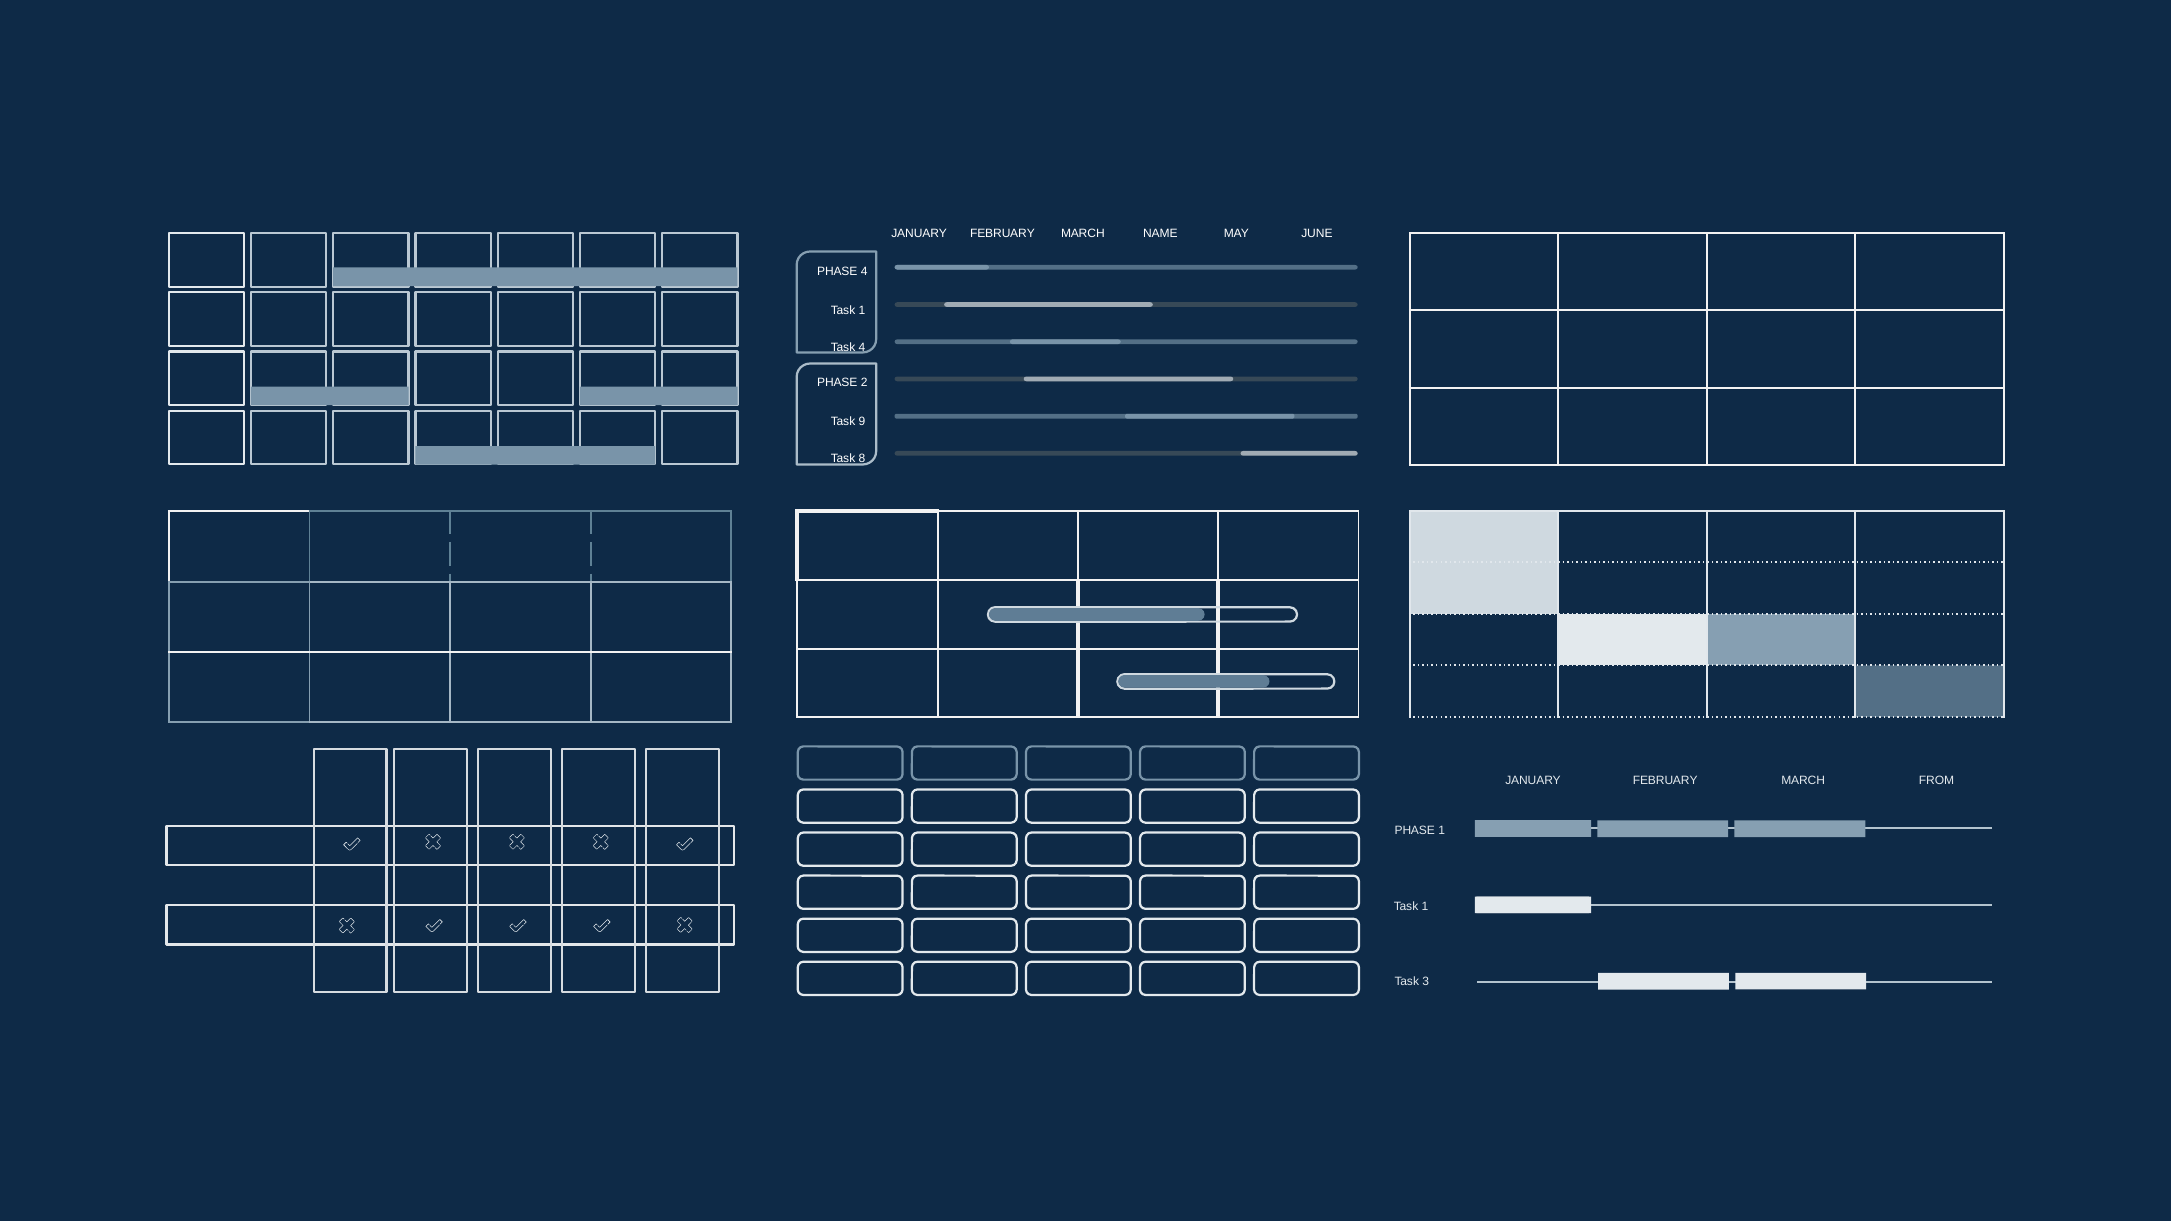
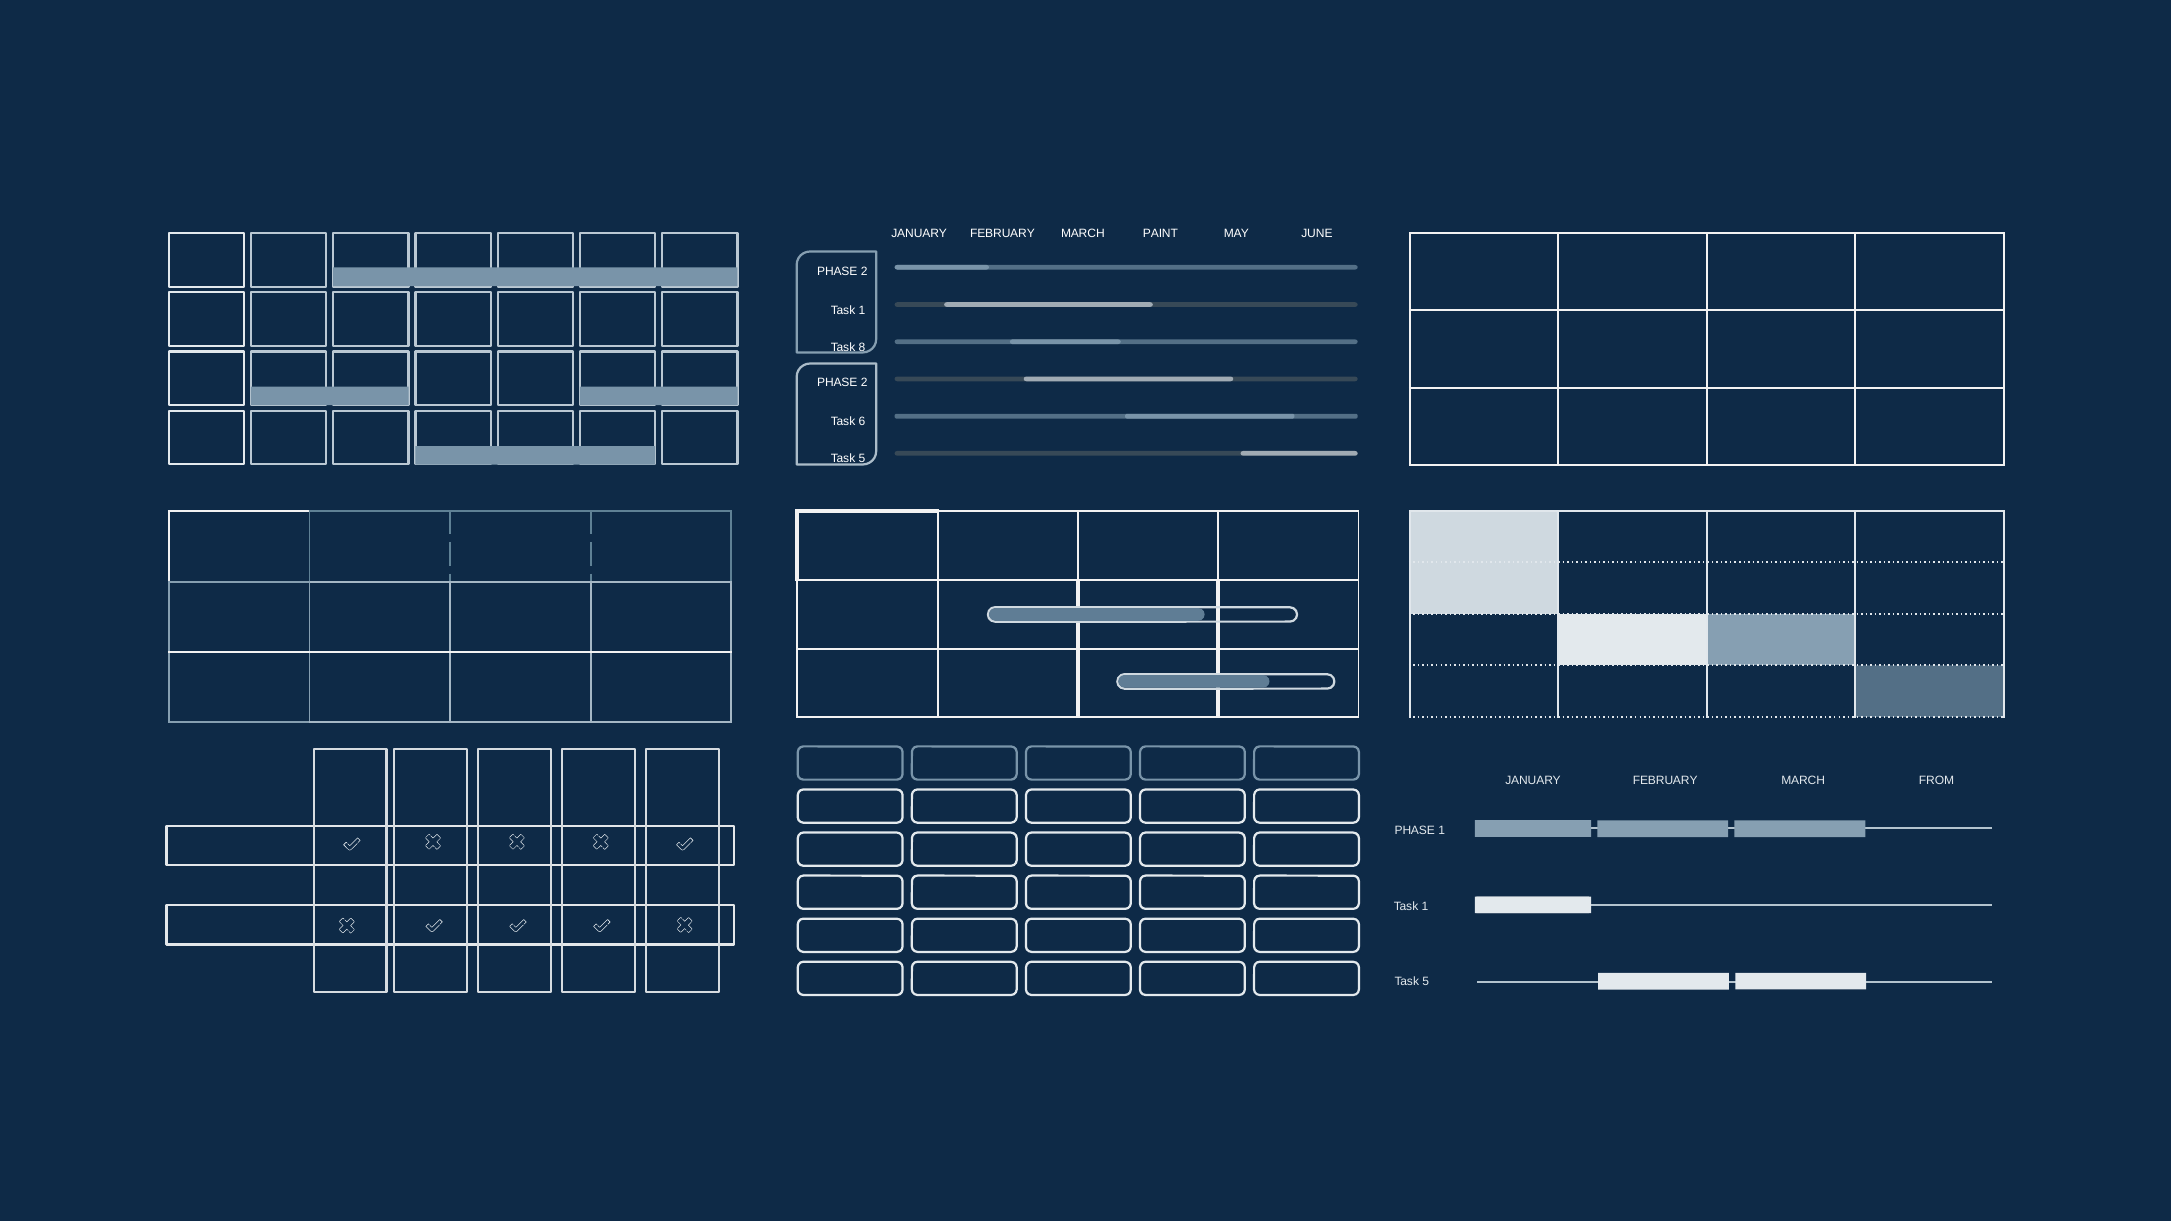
NAME: NAME -> PAINT
4 at (864, 272): 4 -> 2
Task 4: 4 -> 8
9: 9 -> 6
8 at (862, 459): 8 -> 5
3 at (1426, 982): 3 -> 5
